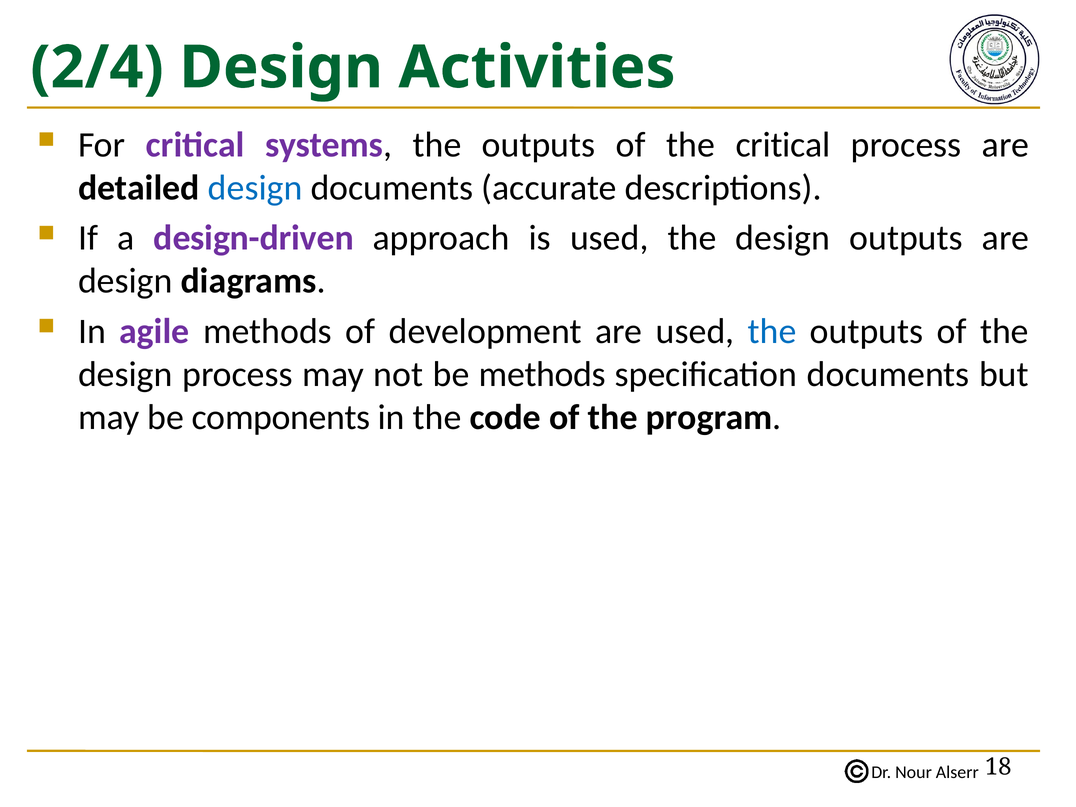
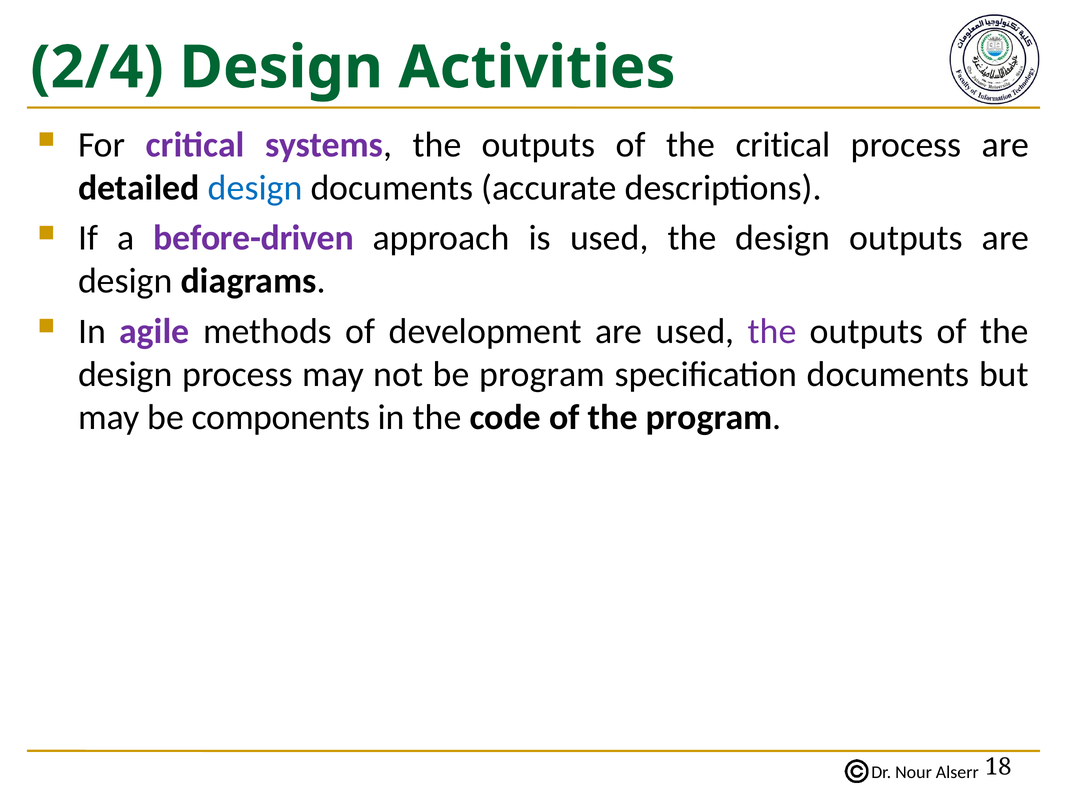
design-driven: design-driven -> before-driven
the at (772, 331) colour: blue -> purple
be methods: methods -> program
